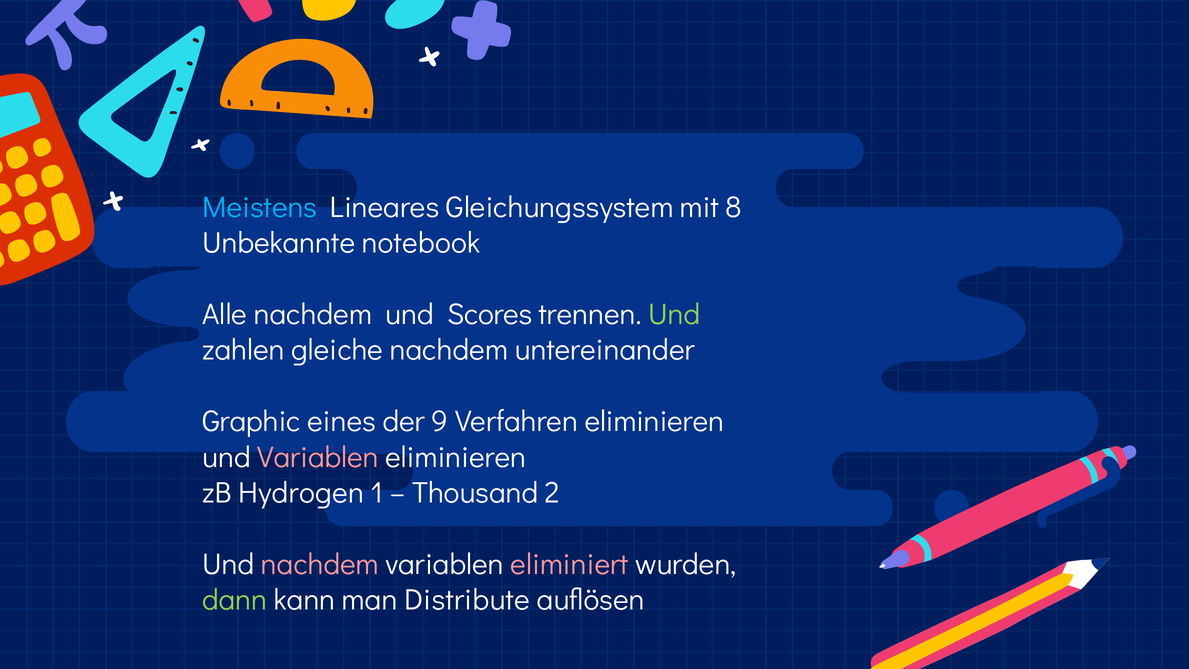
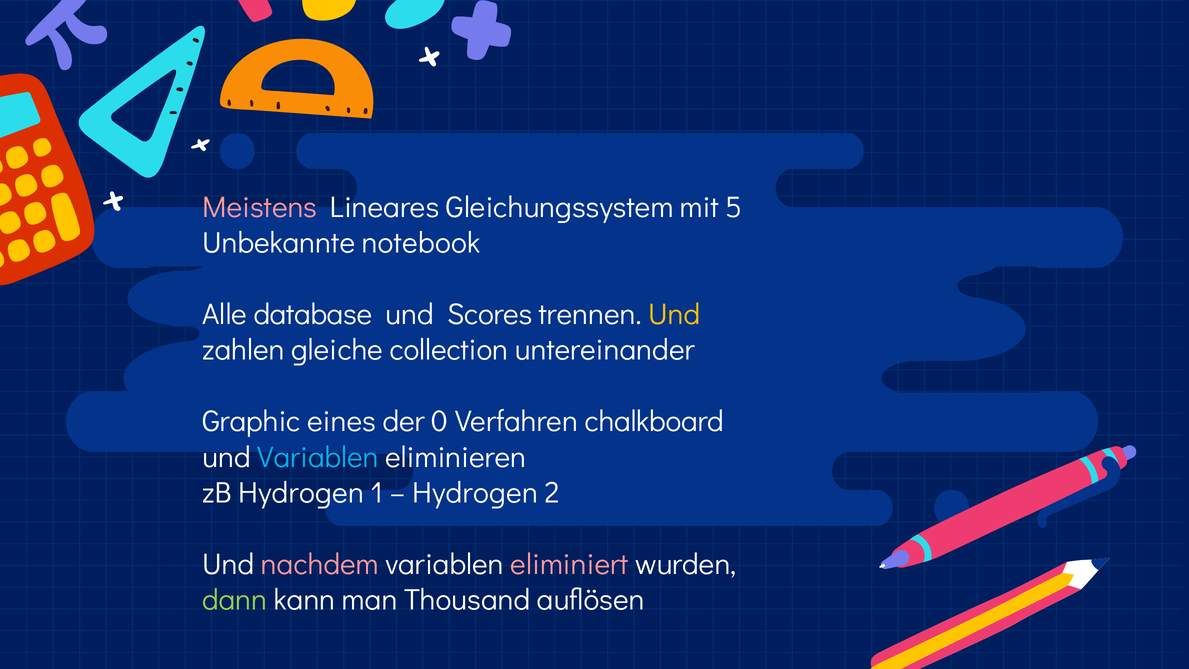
Meistens colour: light blue -> pink
8: 8 -> 5
Alle nachdem: nachdem -> database
Und at (674, 314) colour: light green -> yellow
gleiche nachdem: nachdem -> collection
9: 9 -> 0
Verfahren eliminieren: eliminieren -> chalkboard
Variablen at (318, 457) colour: pink -> light blue
Thousand at (475, 493): Thousand -> Hydrogen
Distribute: Distribute -> Thousand
